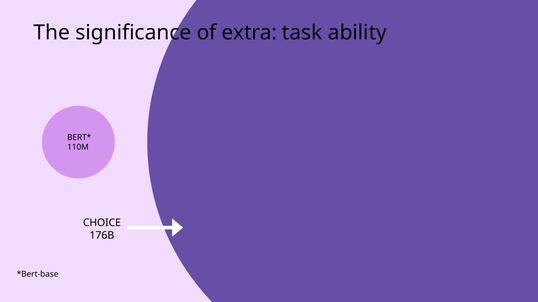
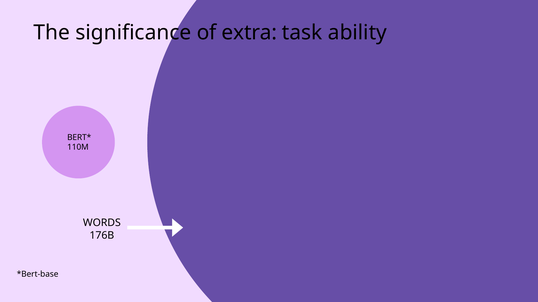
CHOICE: CHOICE -> WORDS
